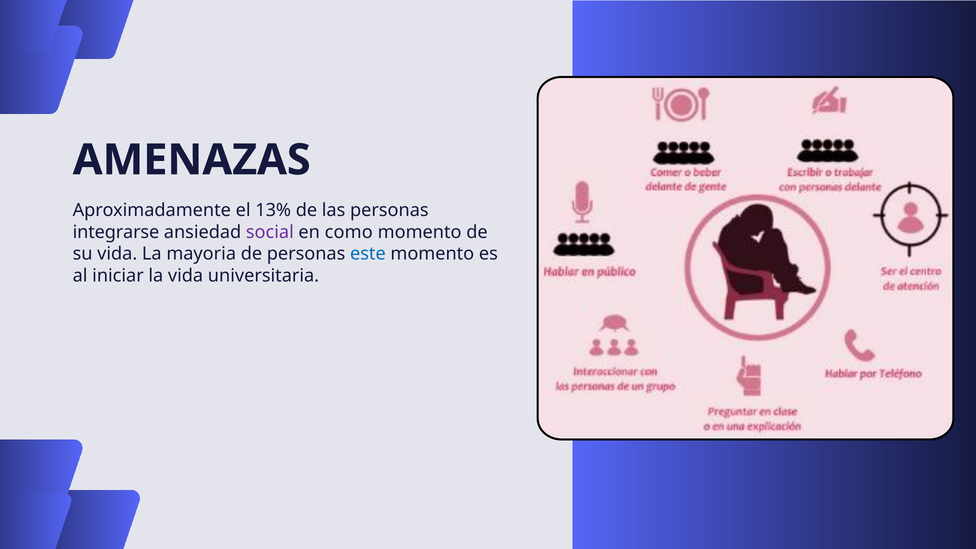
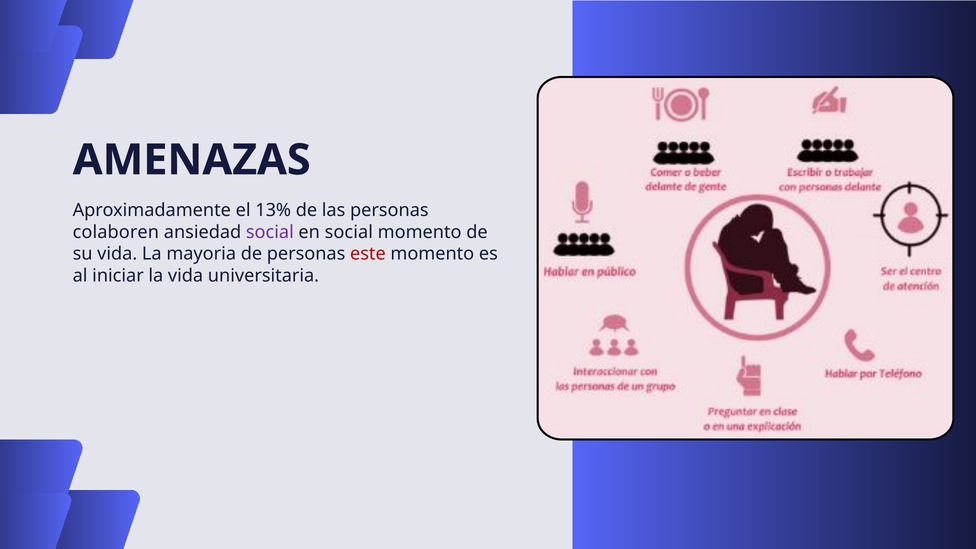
integrarse: integrarse -> colaboren
en como: como -> social
este colour: blue -> red
